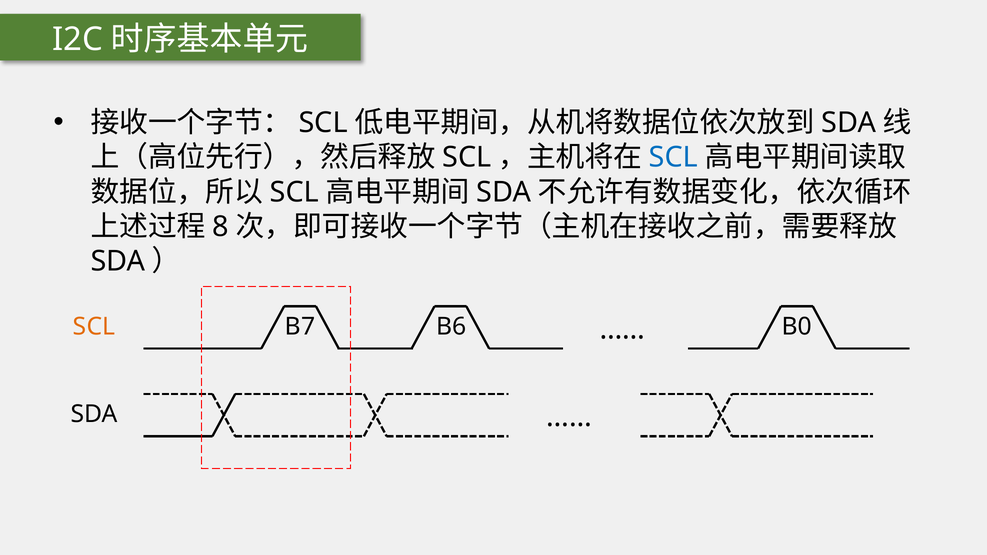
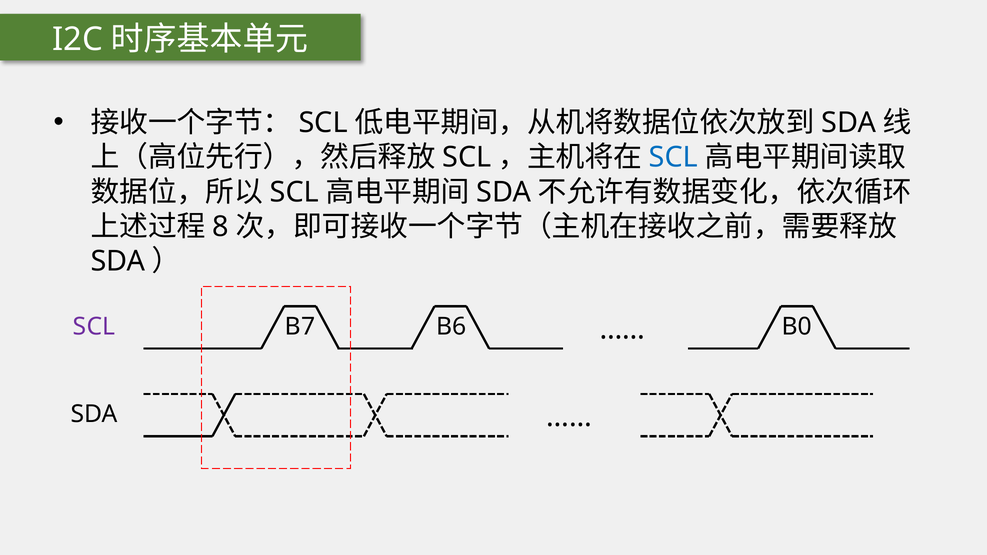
SCL at (94, 326) colour: orange -> purple
